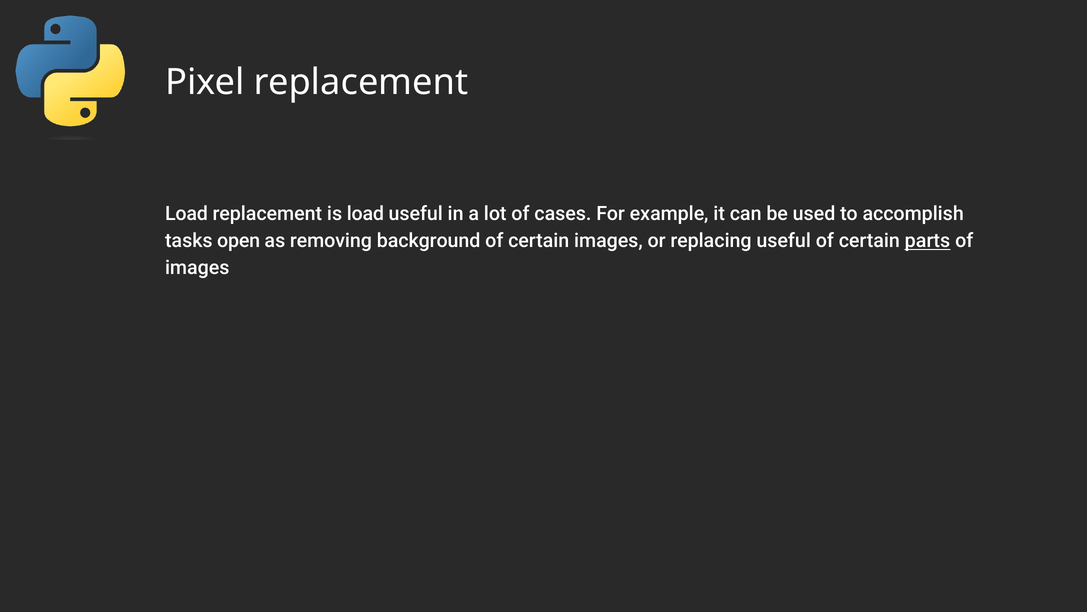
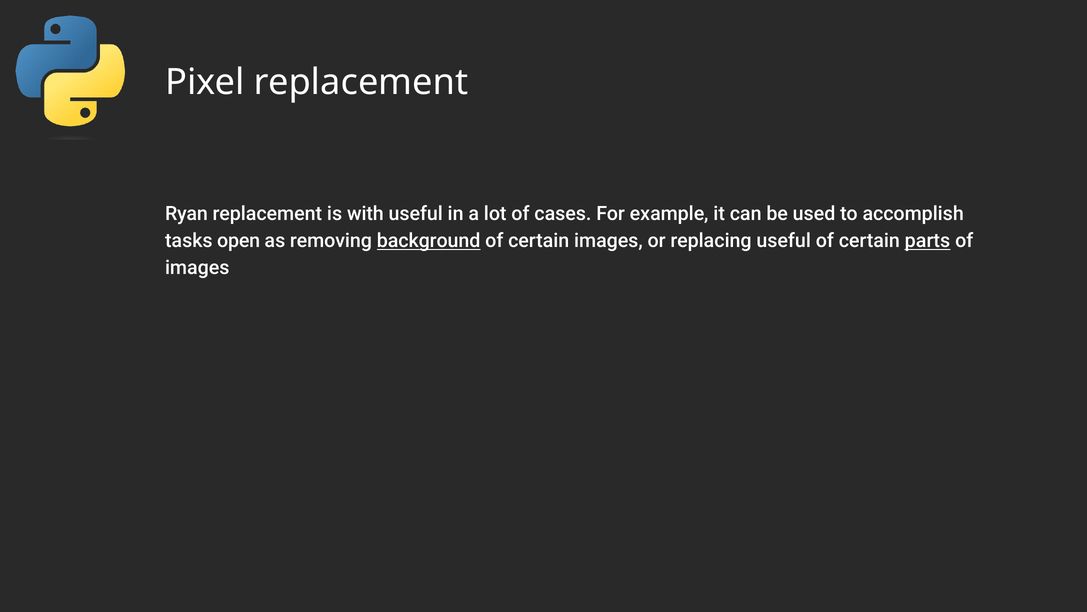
Load at (186, 214): Load -> Ryan
is load: load -> with
background underline: none -> present
